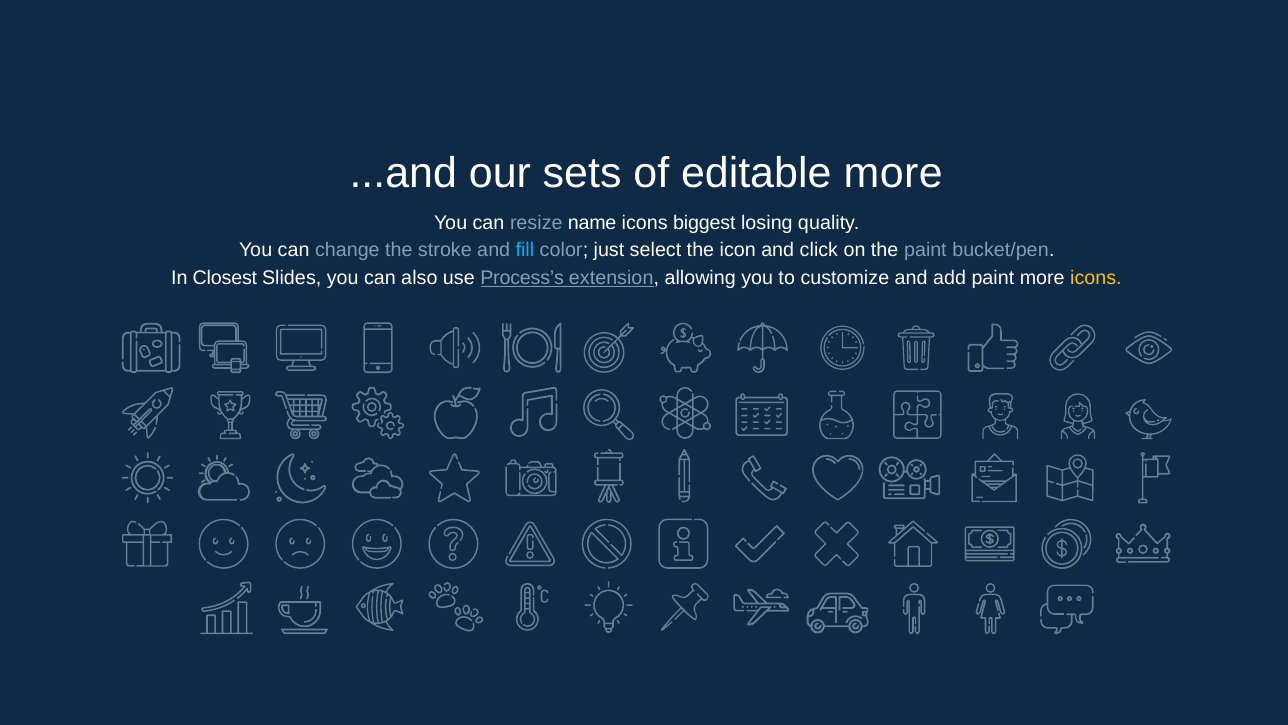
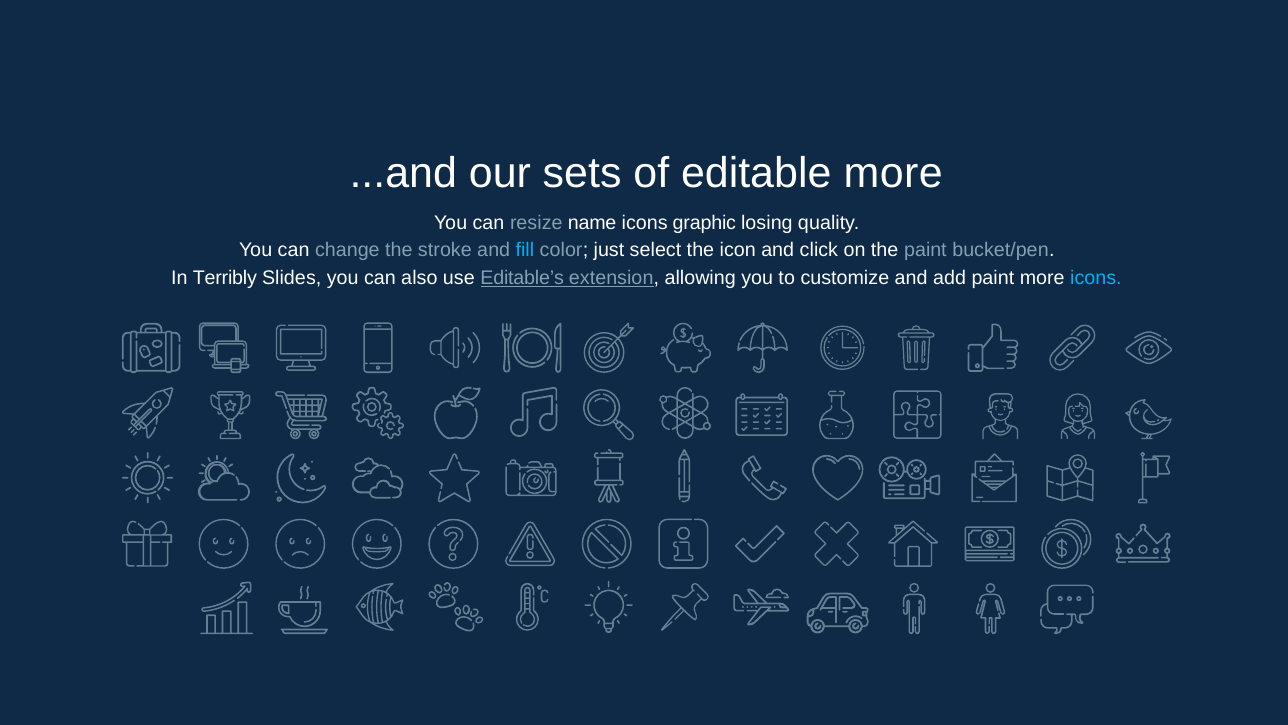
biggest: biggest -> graphic
Closest: Closest -> Terribly
Process’s: Process’s -> Editable’s
icons at (1096, 277) colour: yellow -> light blue
